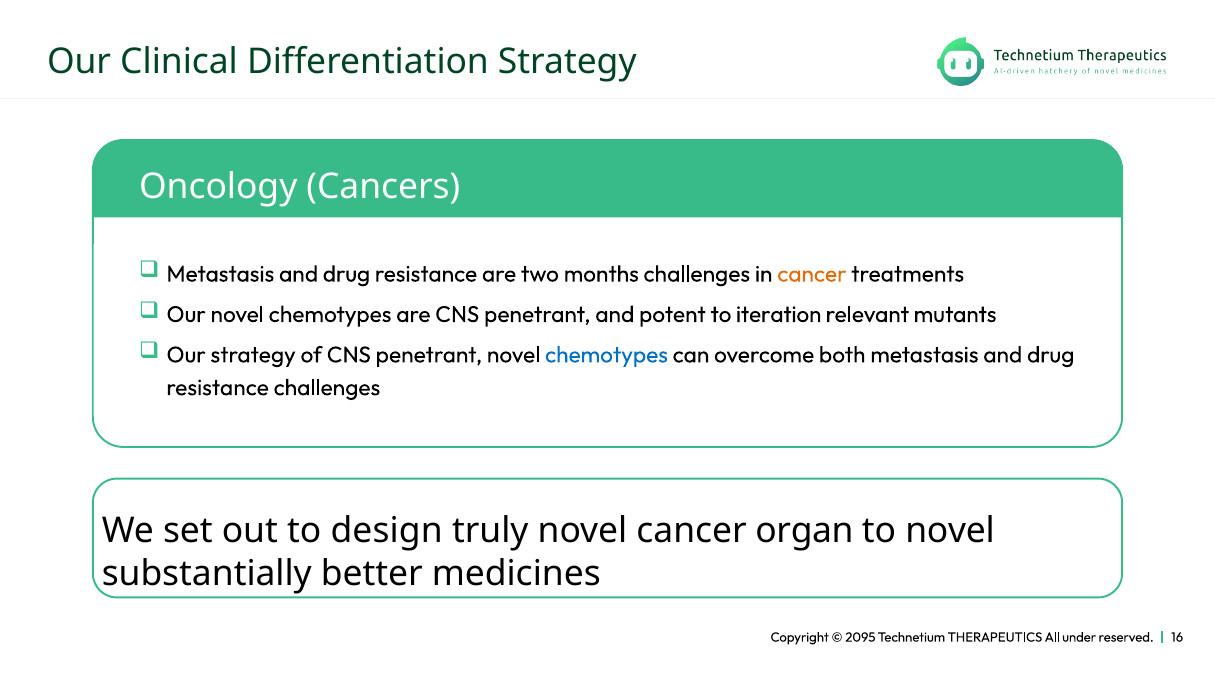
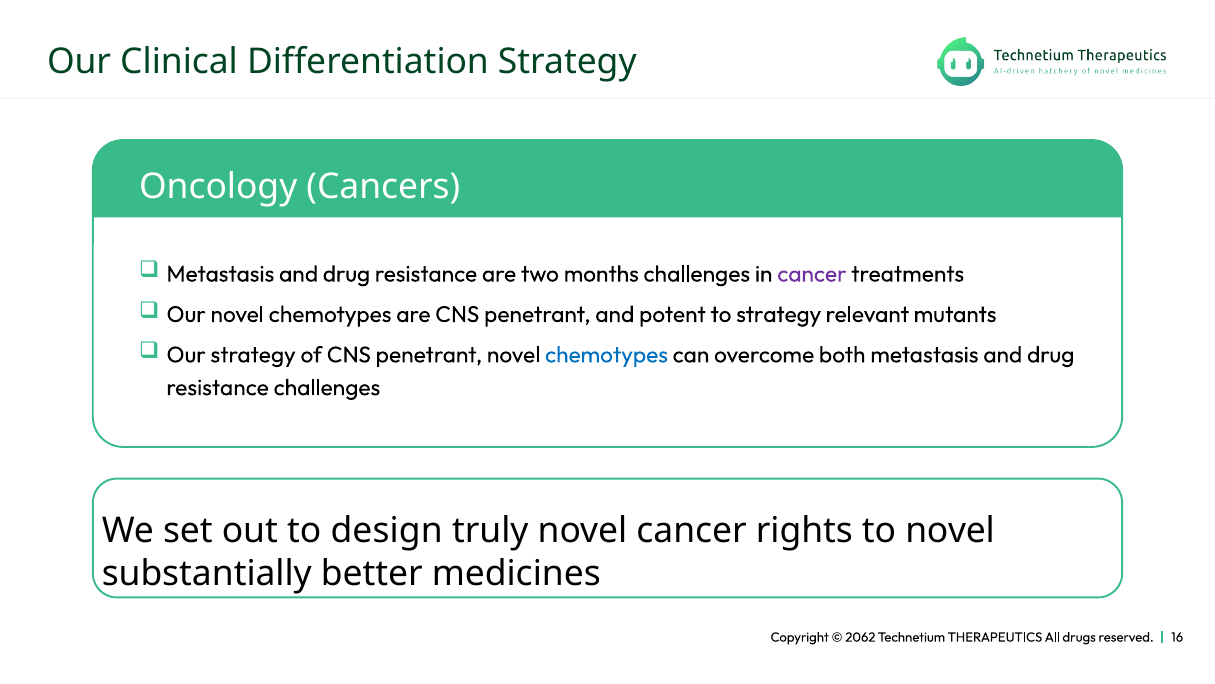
cancer at (812, 274) colour: orange -> purple
to iteration: iteration -> strategy
organ: organ -> rights
2095: 2095 -> 2062
under: under -> drugs
